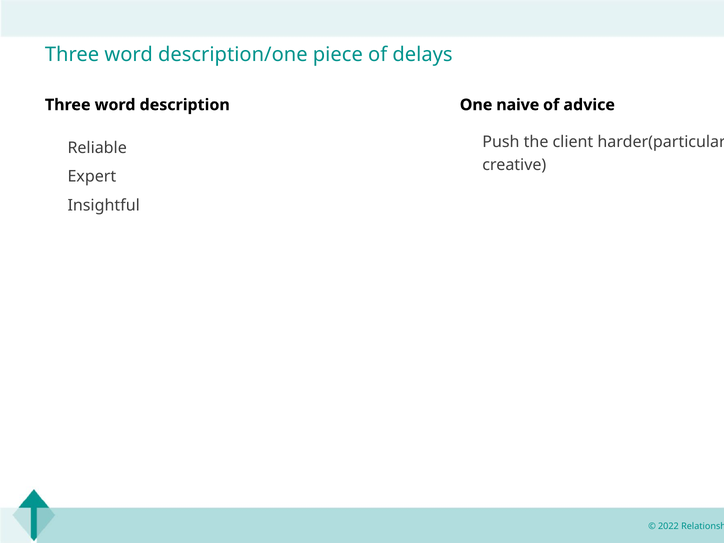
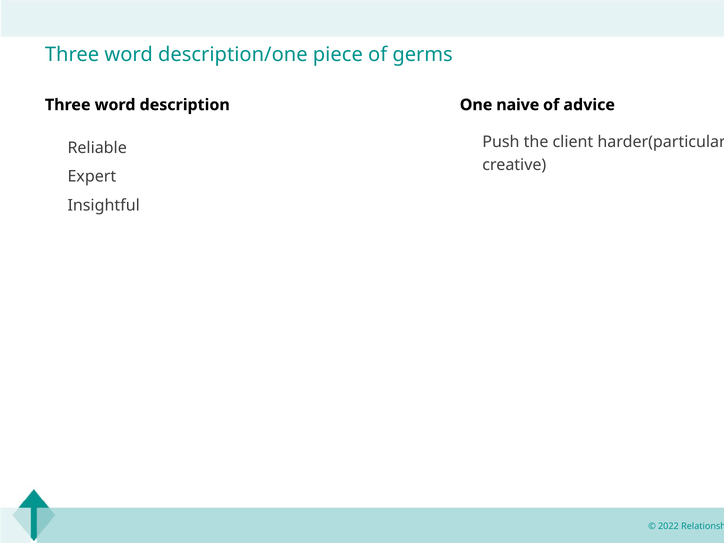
delays: delays -> germs
